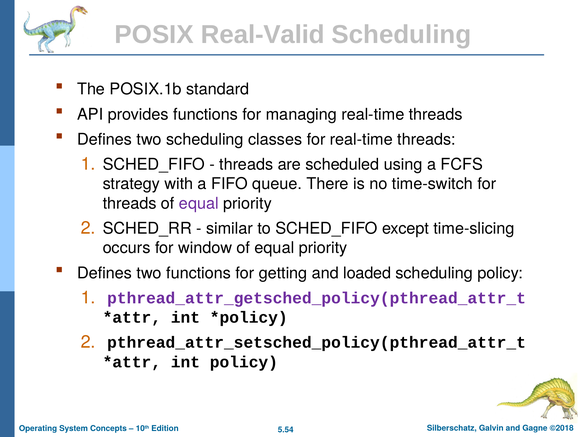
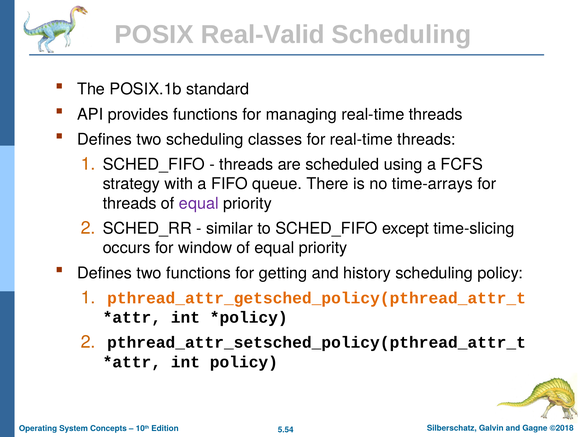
time-switch: time-switch -> time-arrays
loaded: loaded -> history
pthread_attr_getsched_policy(pthread_attr_t colour: purple -> orange
